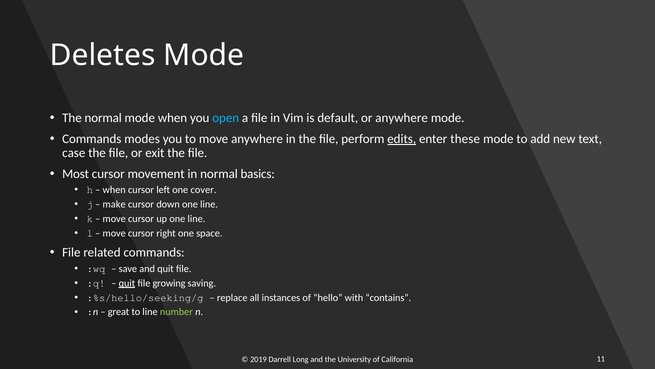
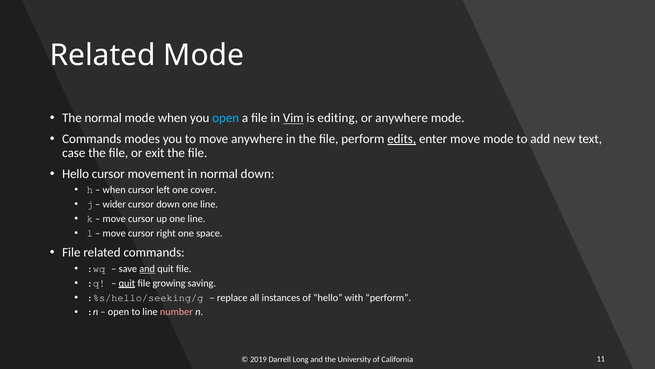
Deletes at (103, 55): Deletes -> Related
Vim underline: none -> present
default: default -> editing
enter these: these -> move
Most at (76, 174): Most -> Hello
normal basics: basics -> down
make: make -> wider
and at (147, 268) underline: none -> present
with contains: contains -> perform
great at (119, 312): great -> open
number colour: light green -> pink
